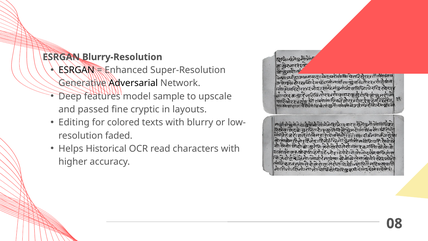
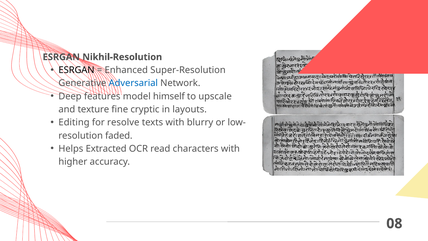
Blurry-Resolution: Blurry-Resolution -> Nikhil-Resolution
Adversarial colour: black -> blue
sample: sample -> himself
passed: passed -> texture
colored: colored -> resolve
Historical: Historical -> Extracted
